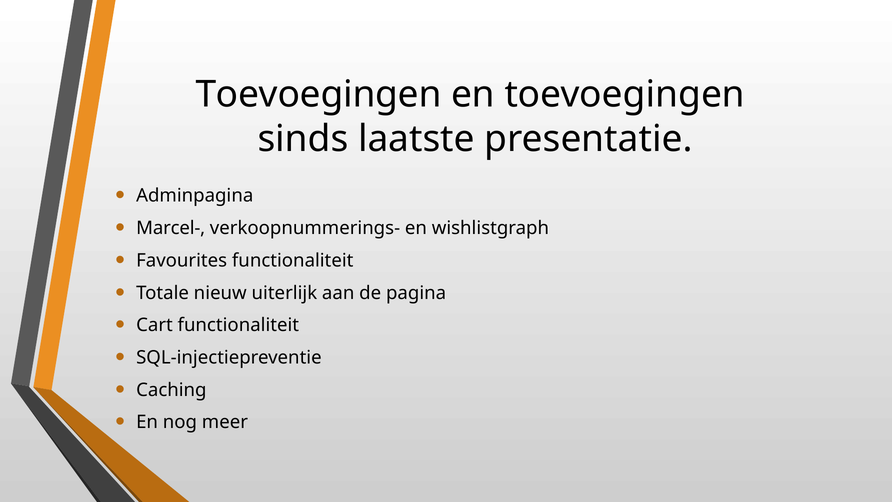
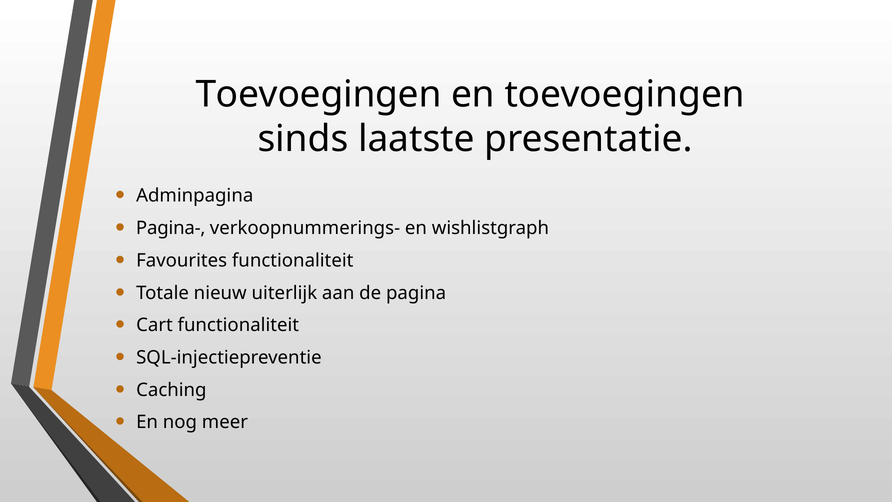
Marcel-: Marcel- -> Pagina-
